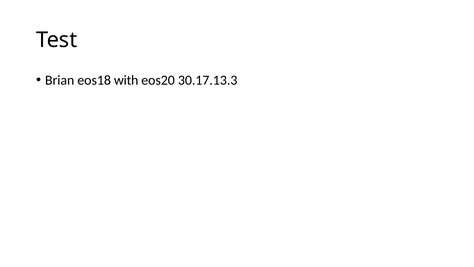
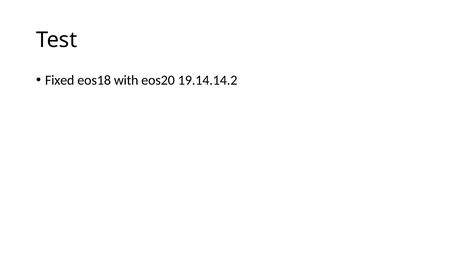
Brian: Brian -> Fixed
30.17.13.3: 30.17.13.3 -> 19.14.14.2
